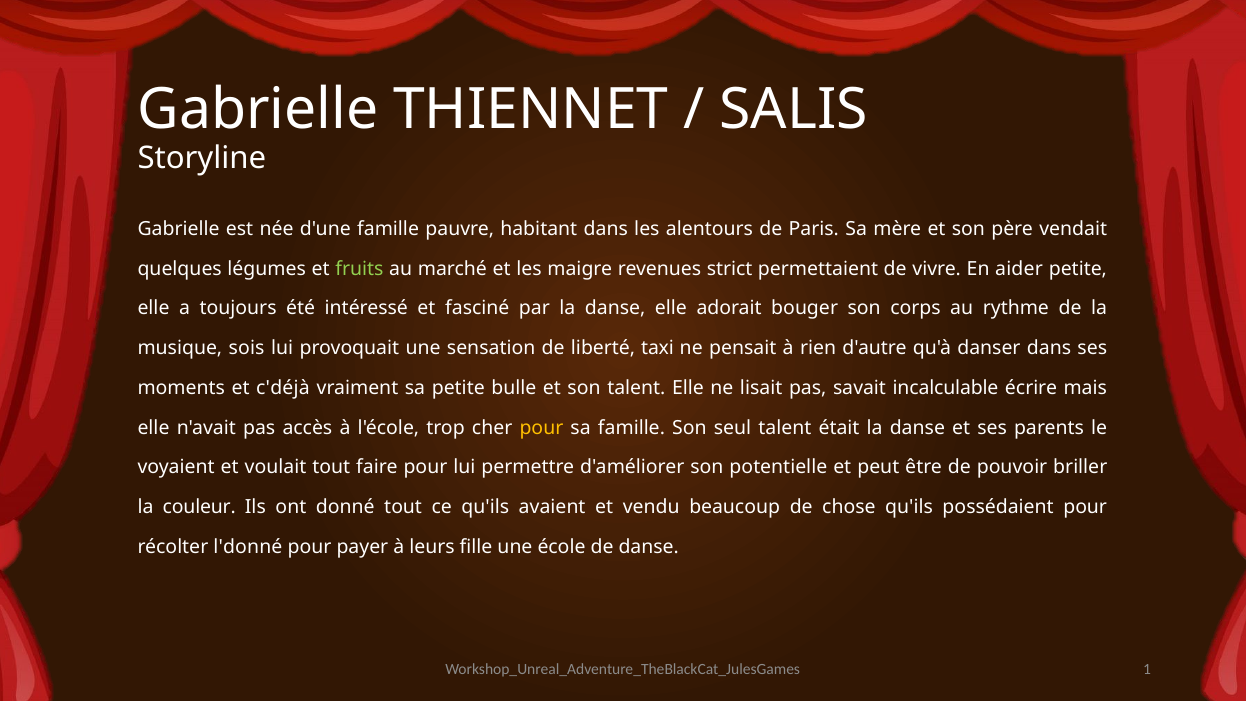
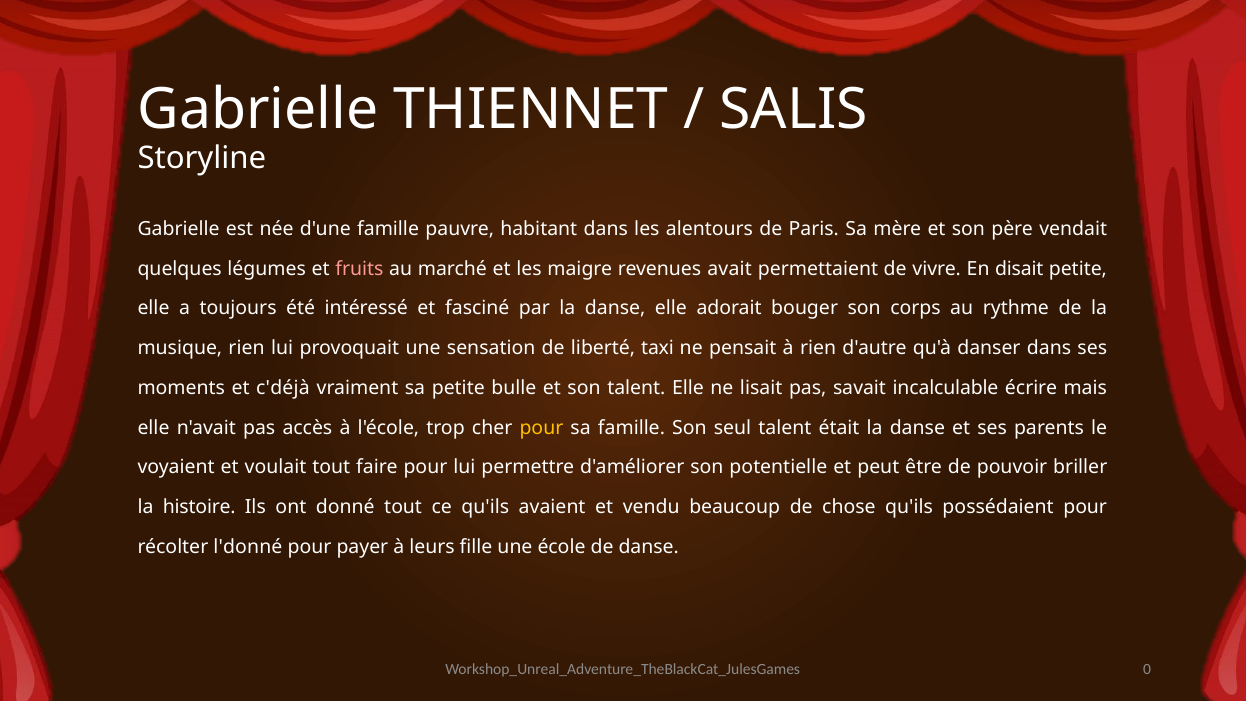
fruits colour: light green -> pink
strict: strict -> avait
aider: aider -> disait
musique sois: sois -> rien
couleur: couleur -> histoire
1: 1 -> 0
